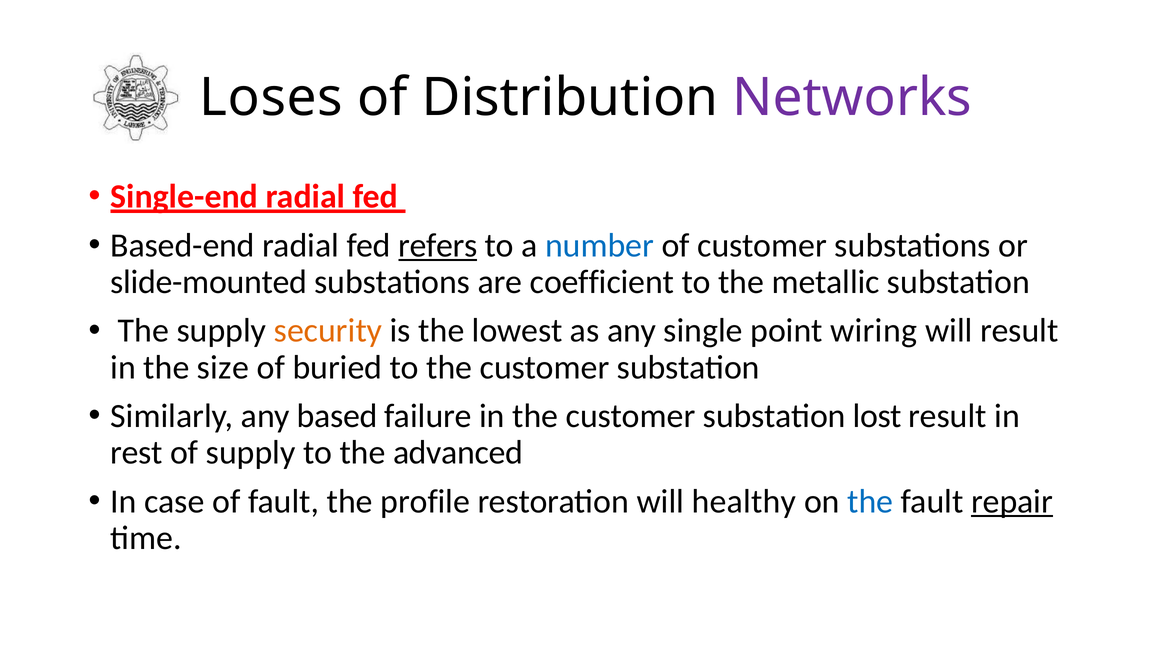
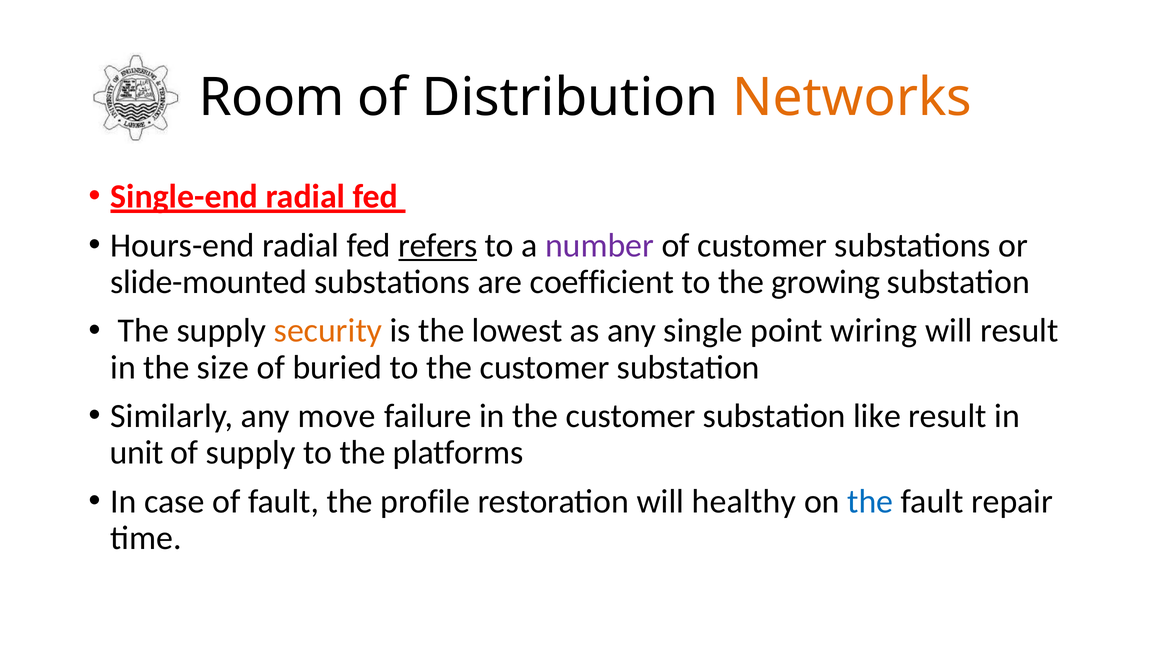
Loses: Loses -> Room
Networks colour: purple -> orange
Based-end: Based-end -> Hours-end
number colour: blue -> purple
metallic: metallic -> growing
based: based -> move
lost: lost -> like
rest: rest -> unit
advanced: advanced -> platforms
repair underline: present -> none
